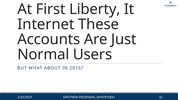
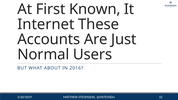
Liberty: Liberty -> Known
